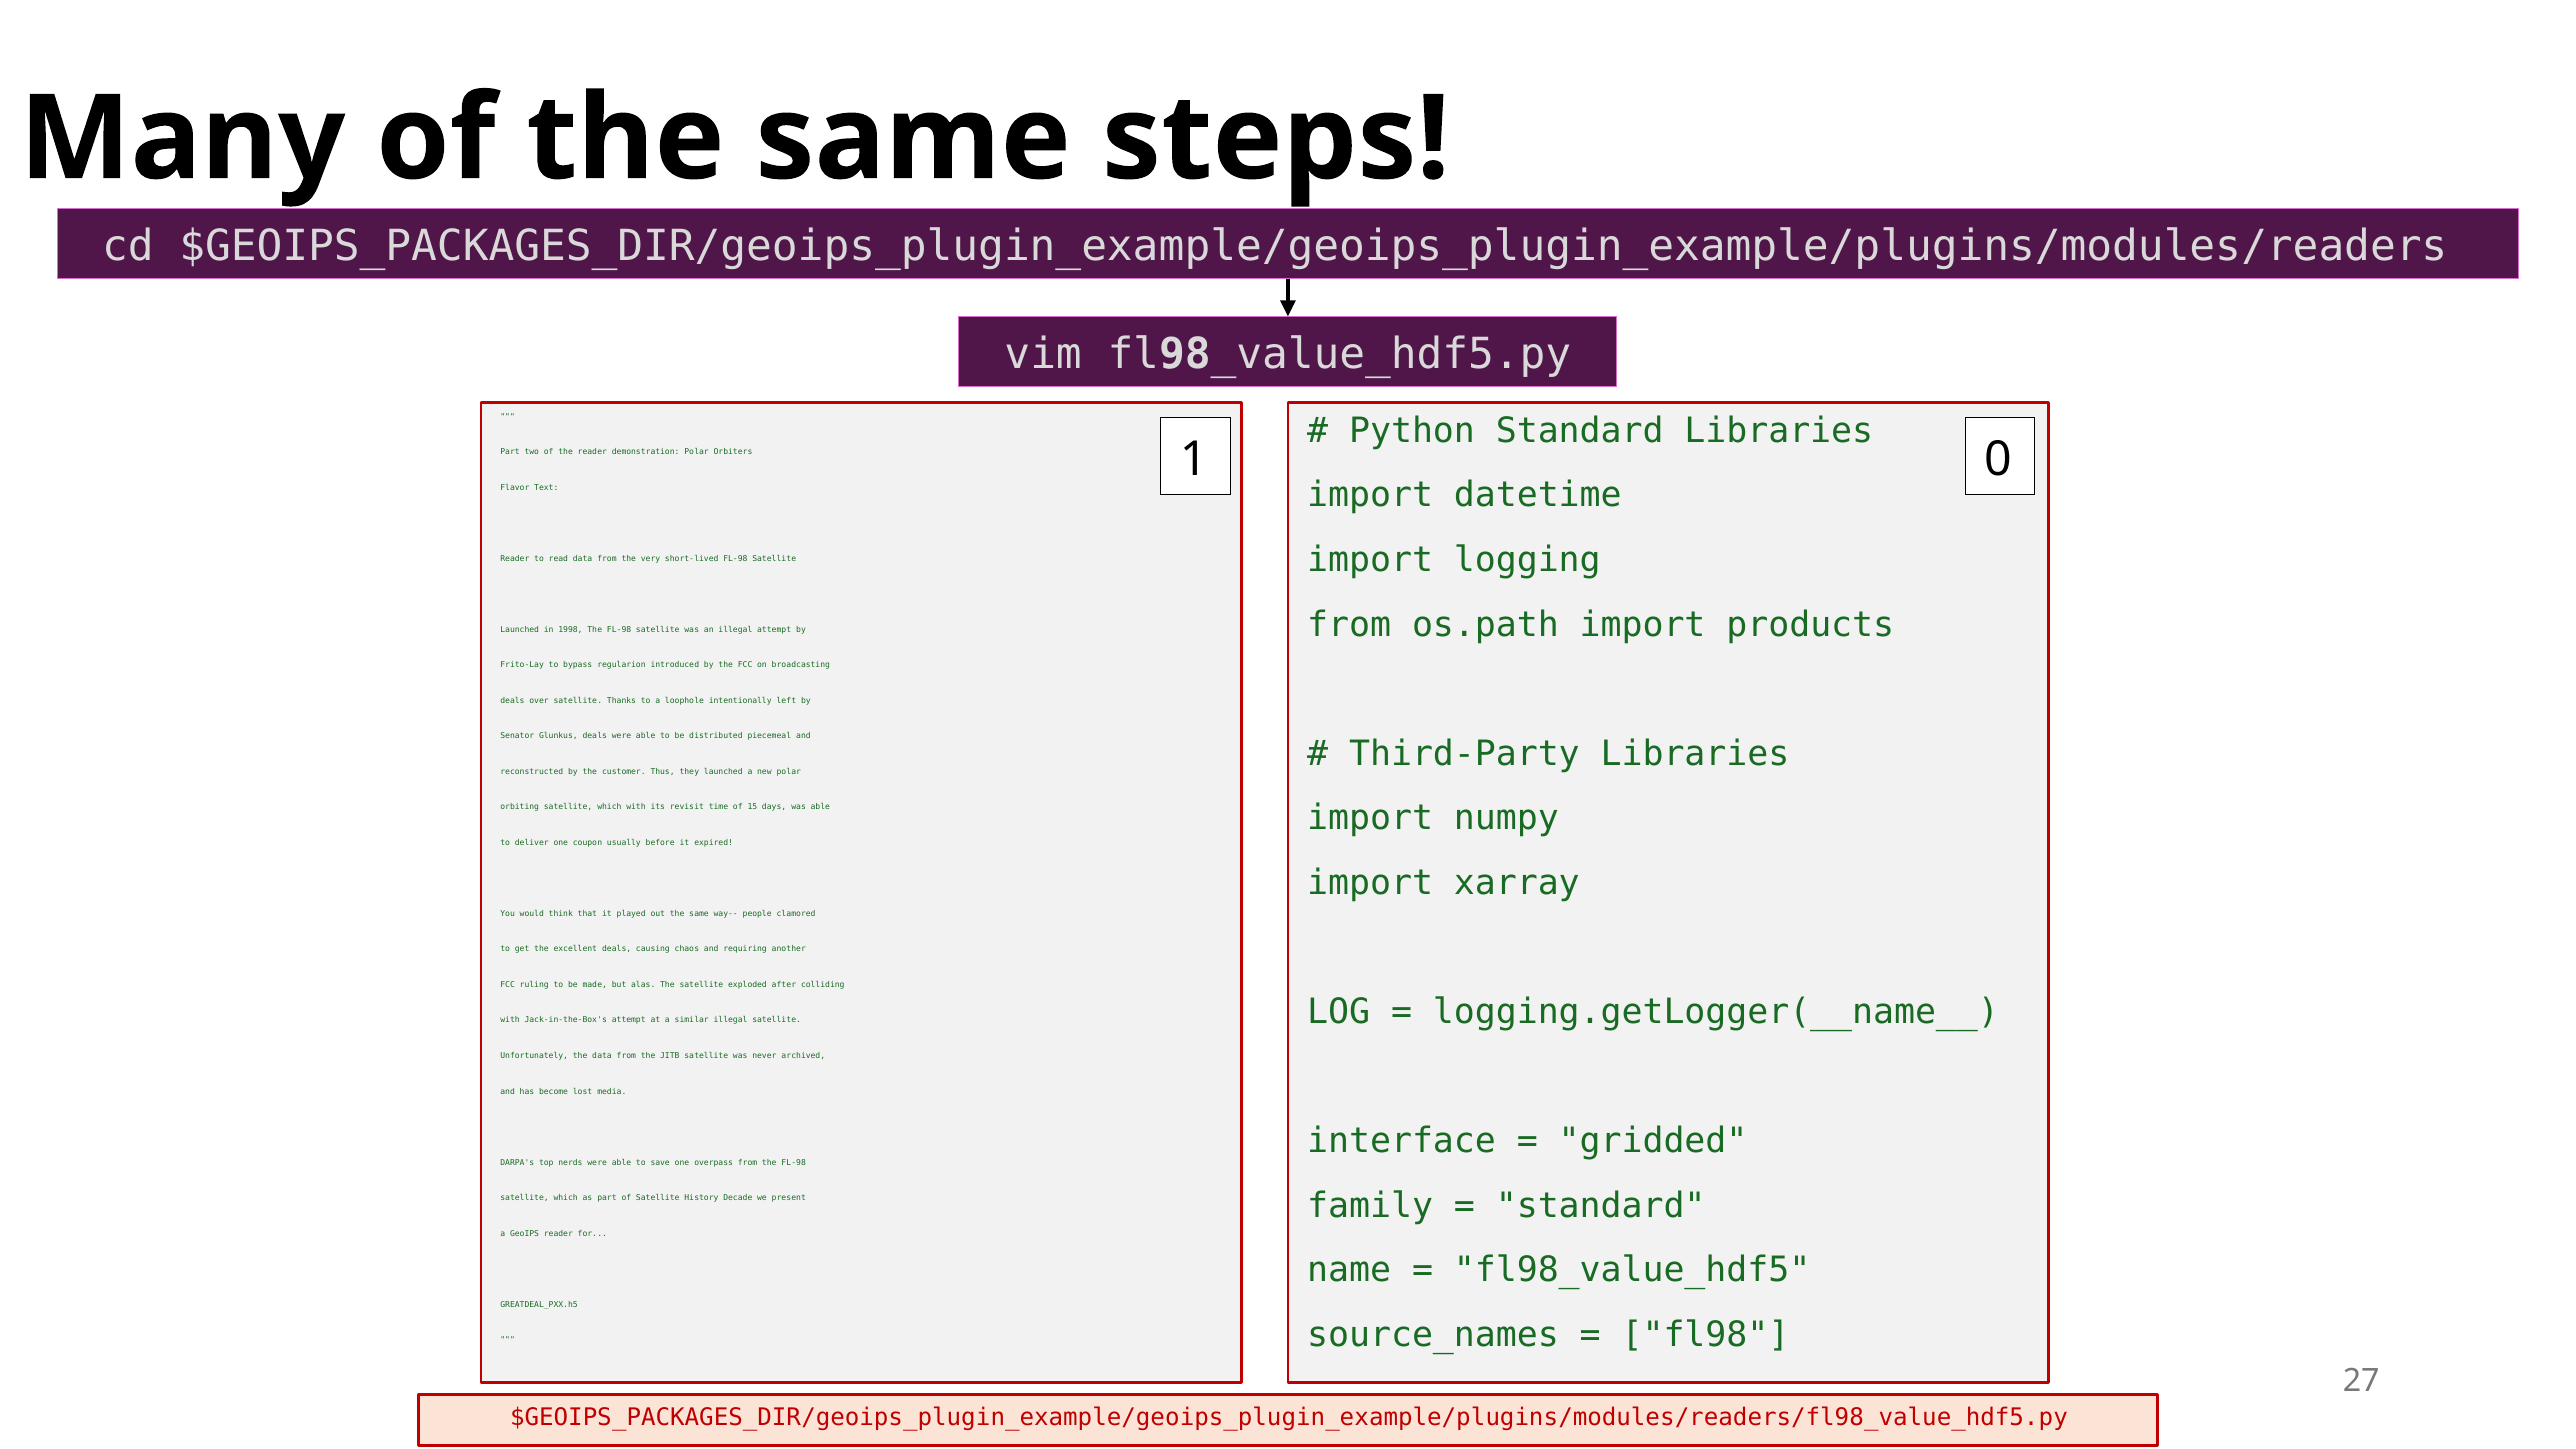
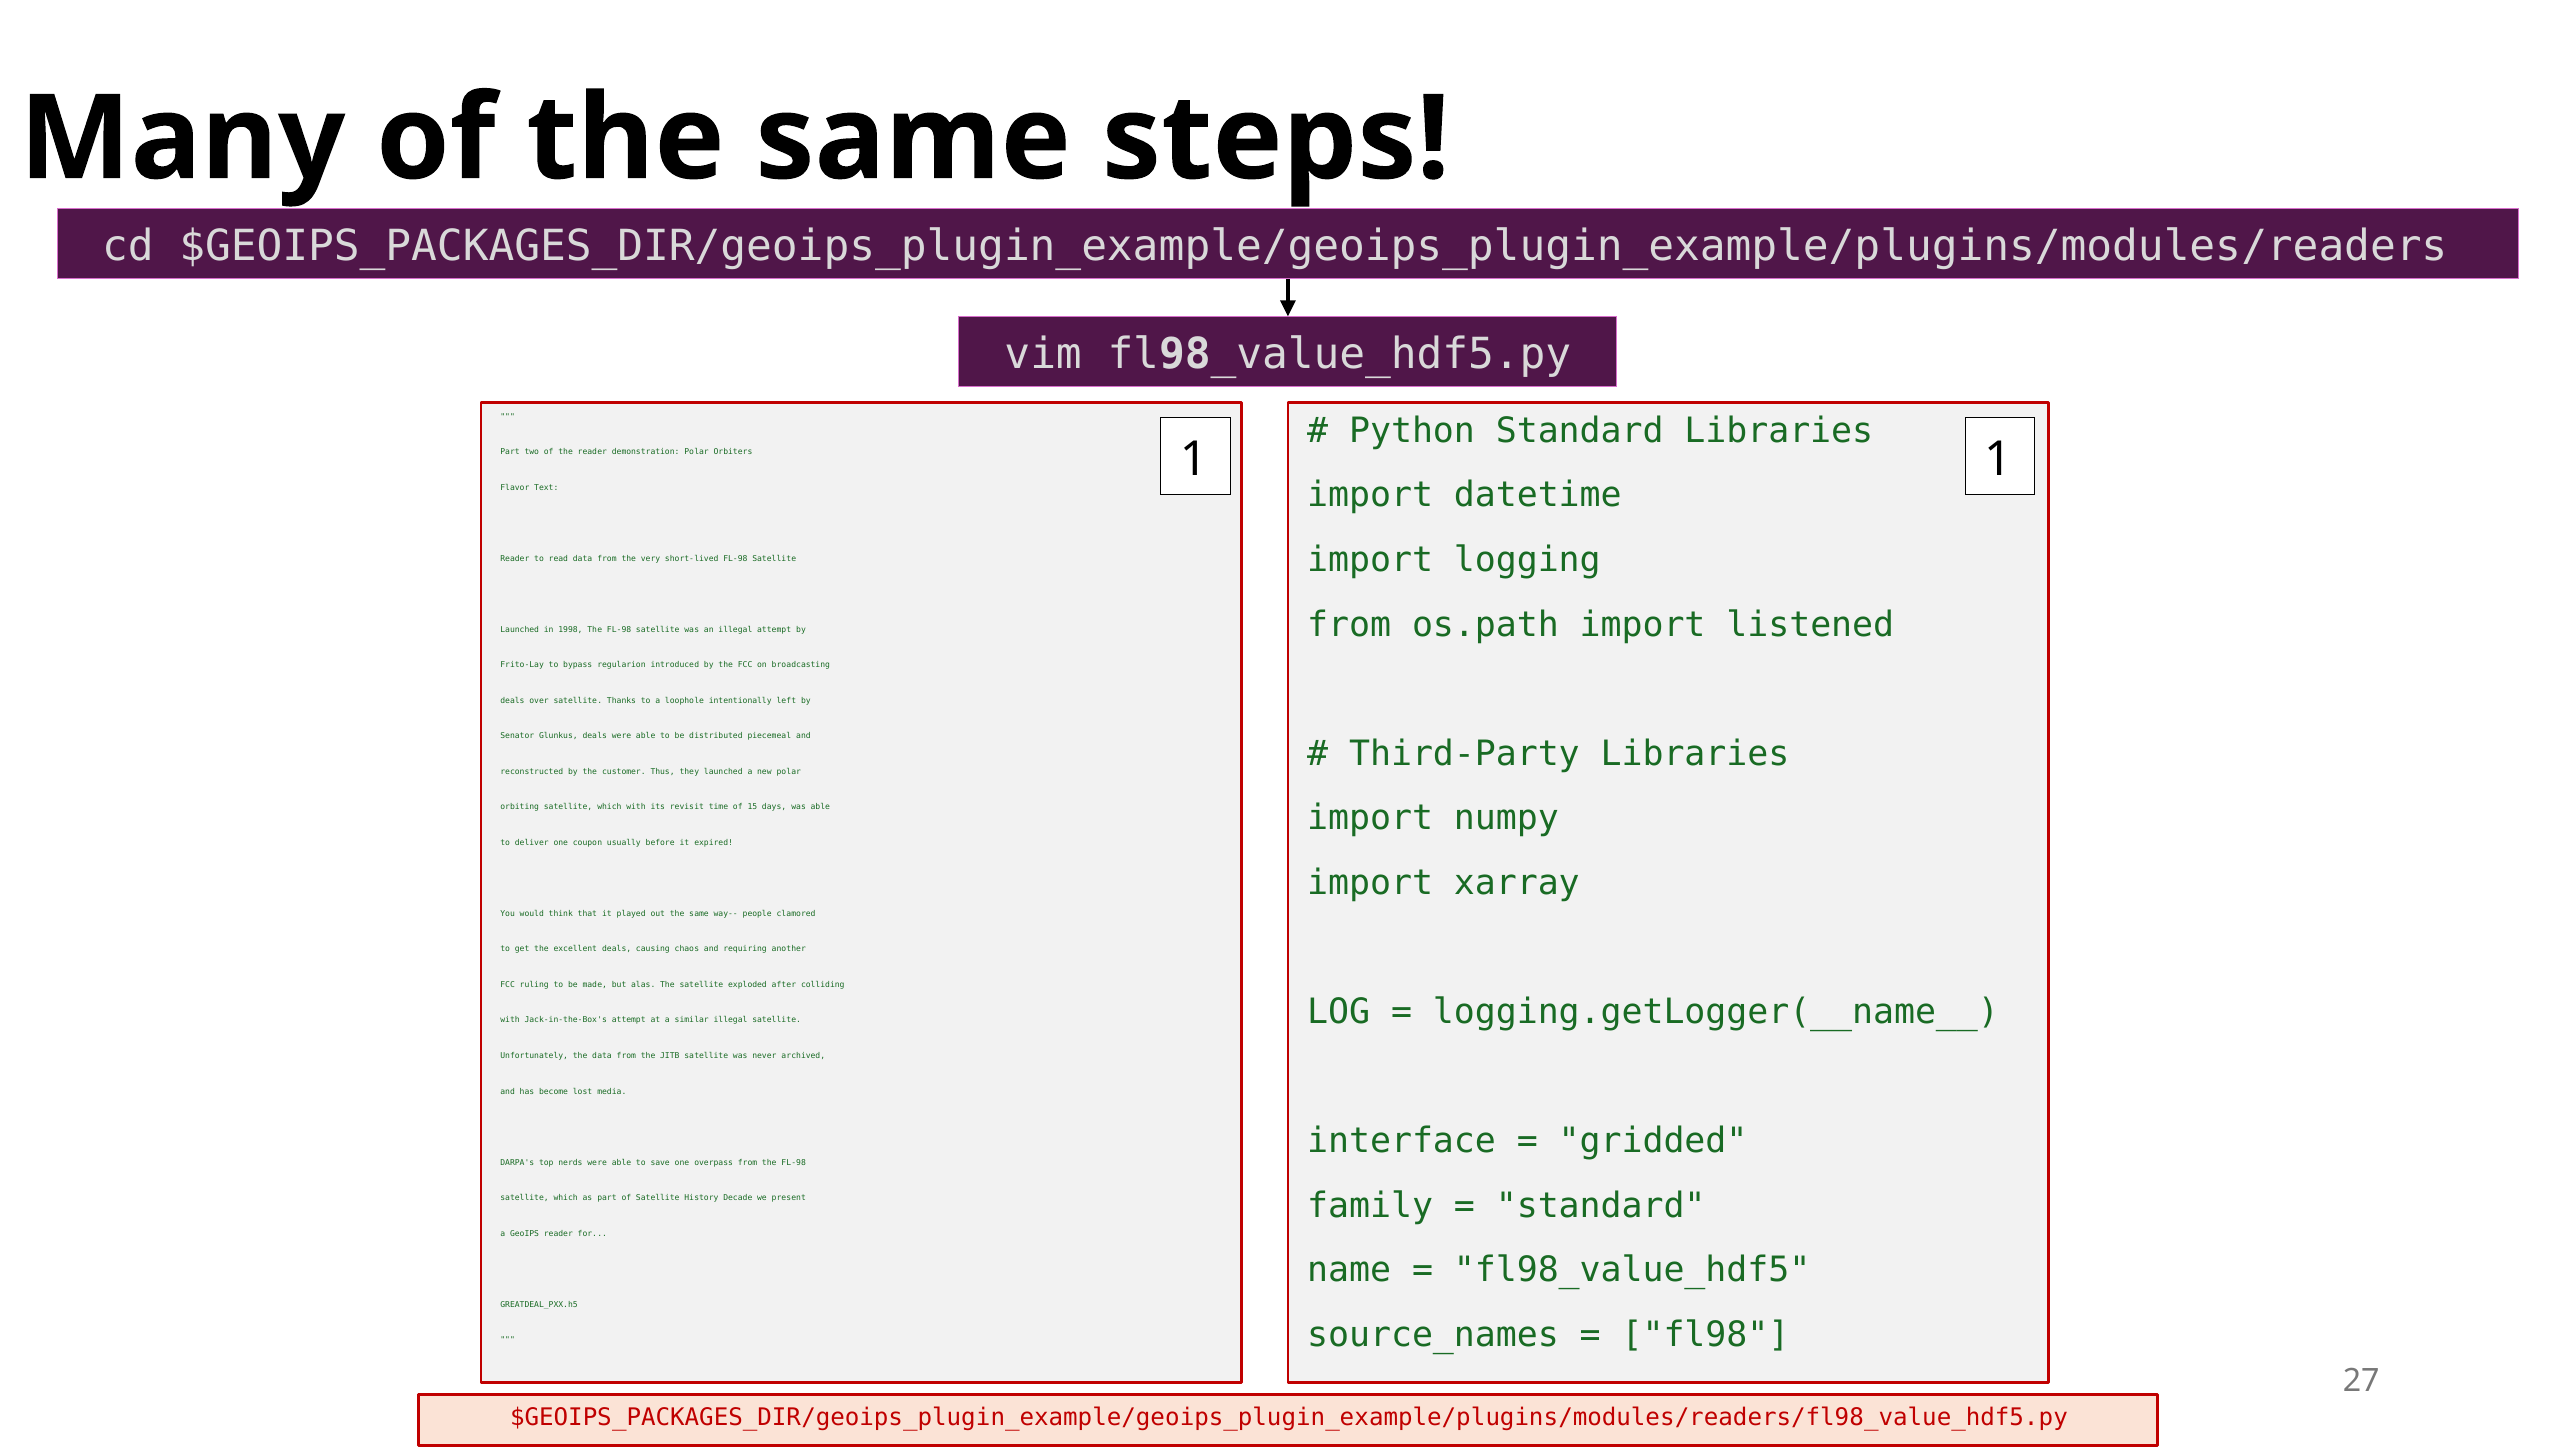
1 0: 0 -> 1
products: products -> listened
